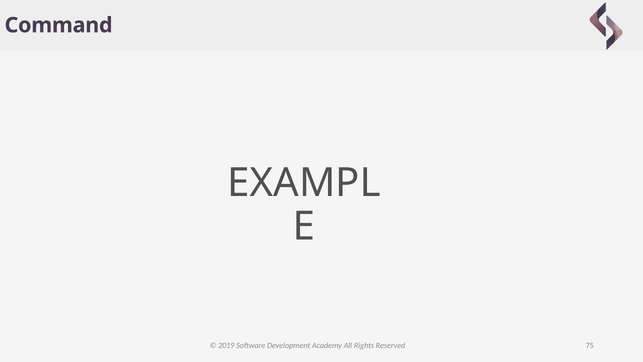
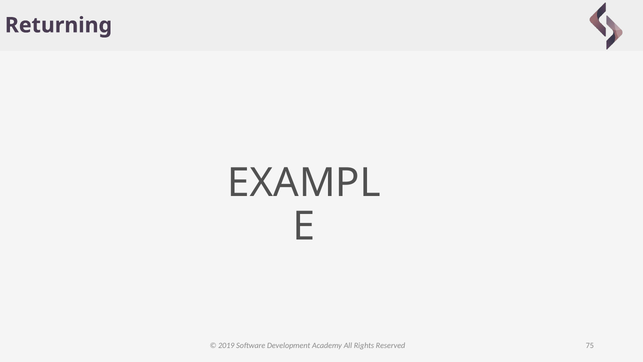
Command: Command -> Returning
